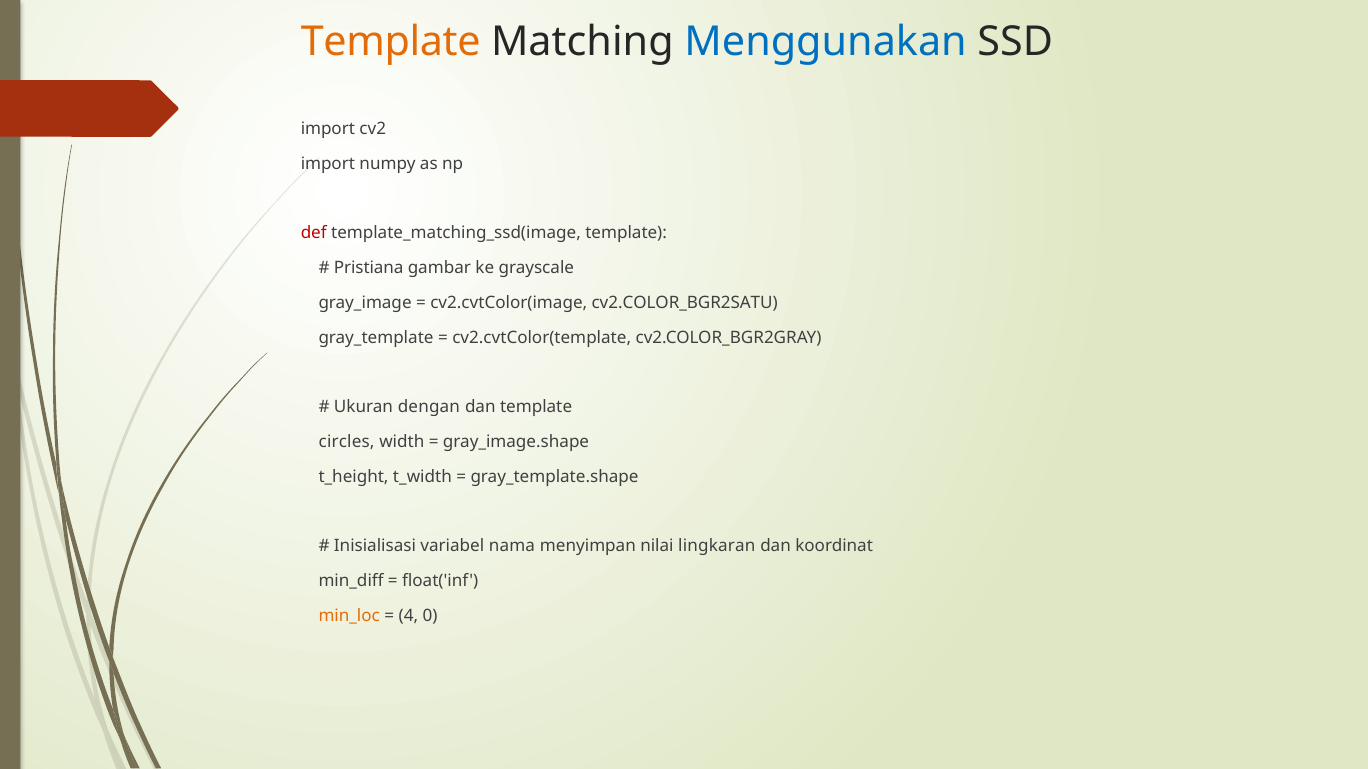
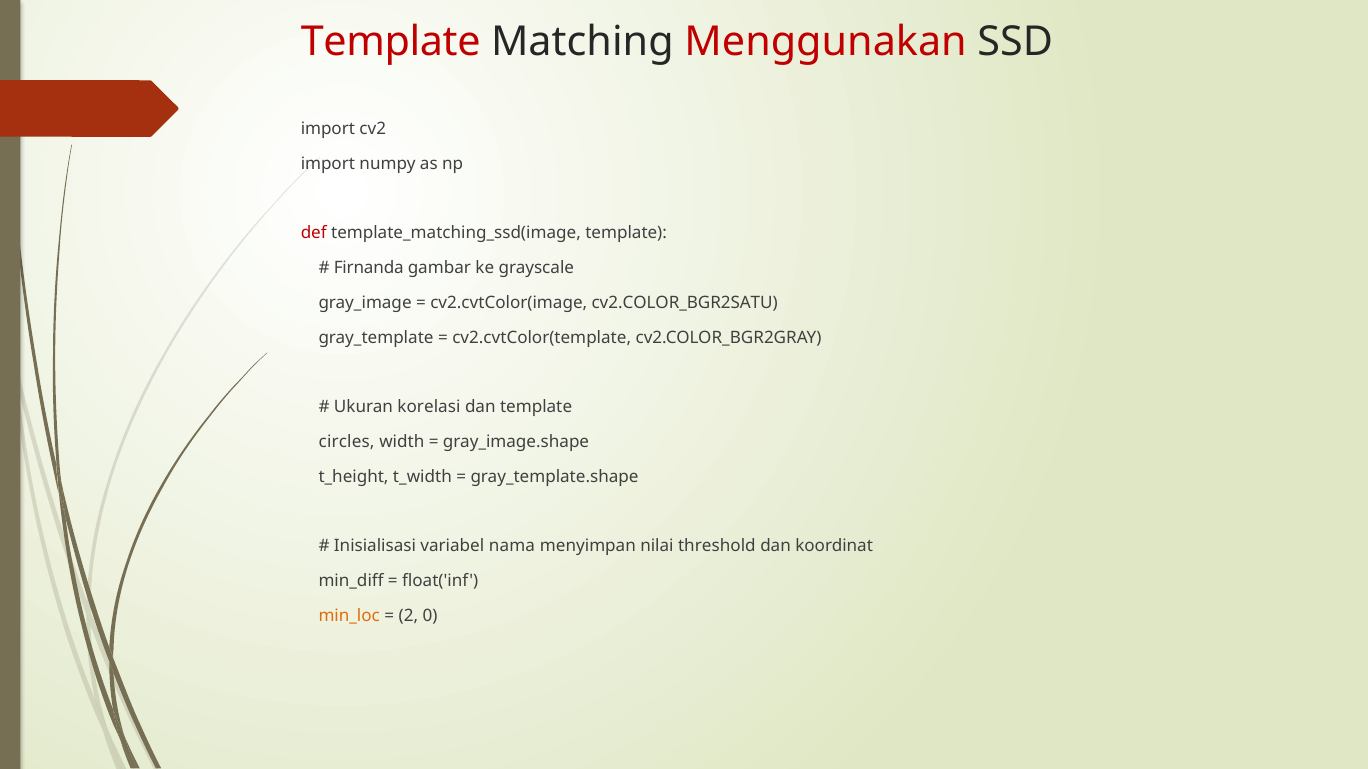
Template at (391, 42) colour: orange -> red
Menggunakan colour: blue -> red
Pristiana: Pristiana -> Firnanda
dengan: dengan -> korelasi
lingkaran: lingkaran -> threshold
4: 4 -> 2
